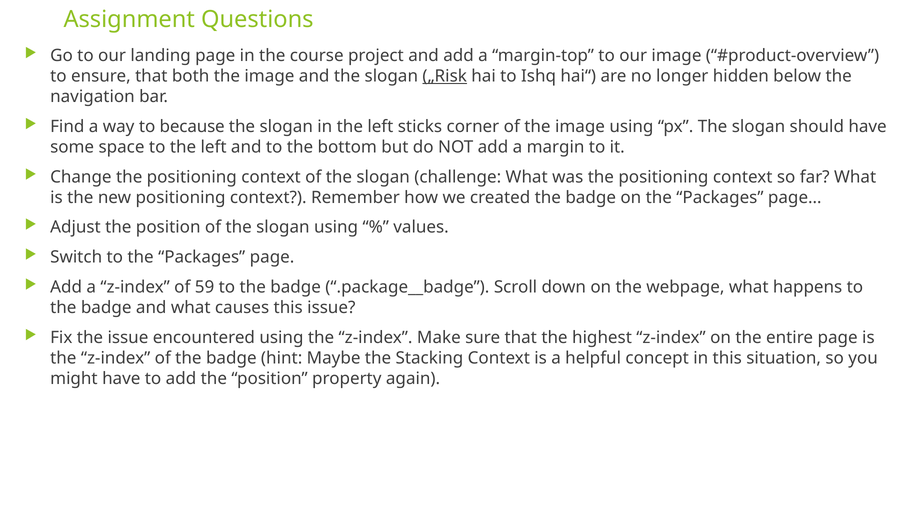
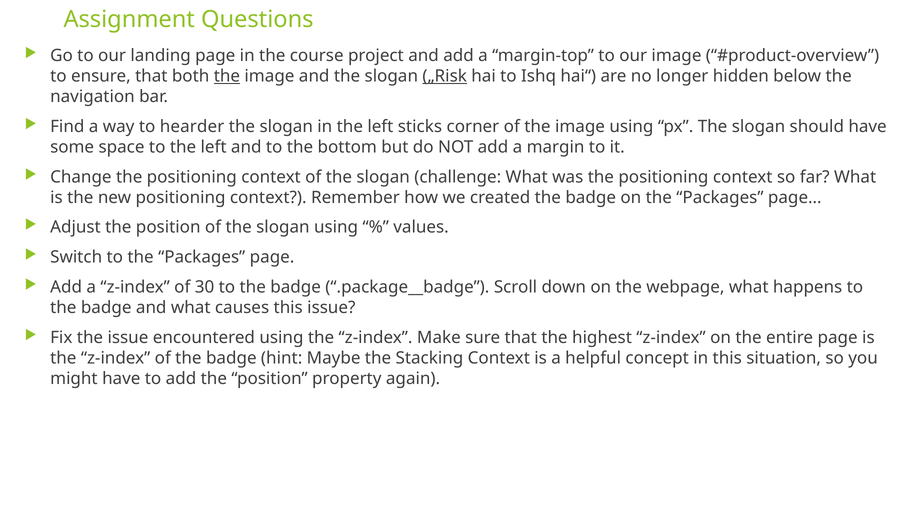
the at (227, 76) underline: none -> present
because: because -> hearder
59: 59 -> 30
